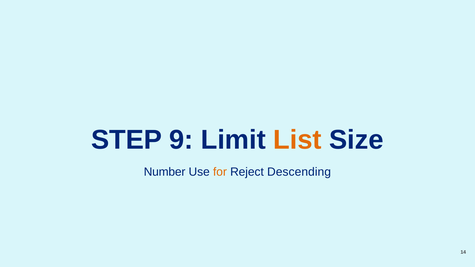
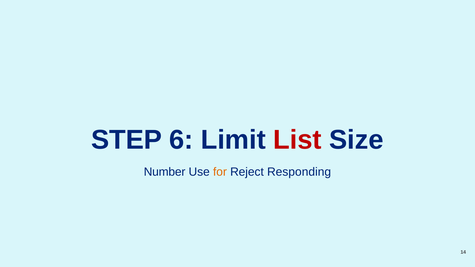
9: 9 -> 6
List colour: orange -> red
Descending: Descending -> Responding
